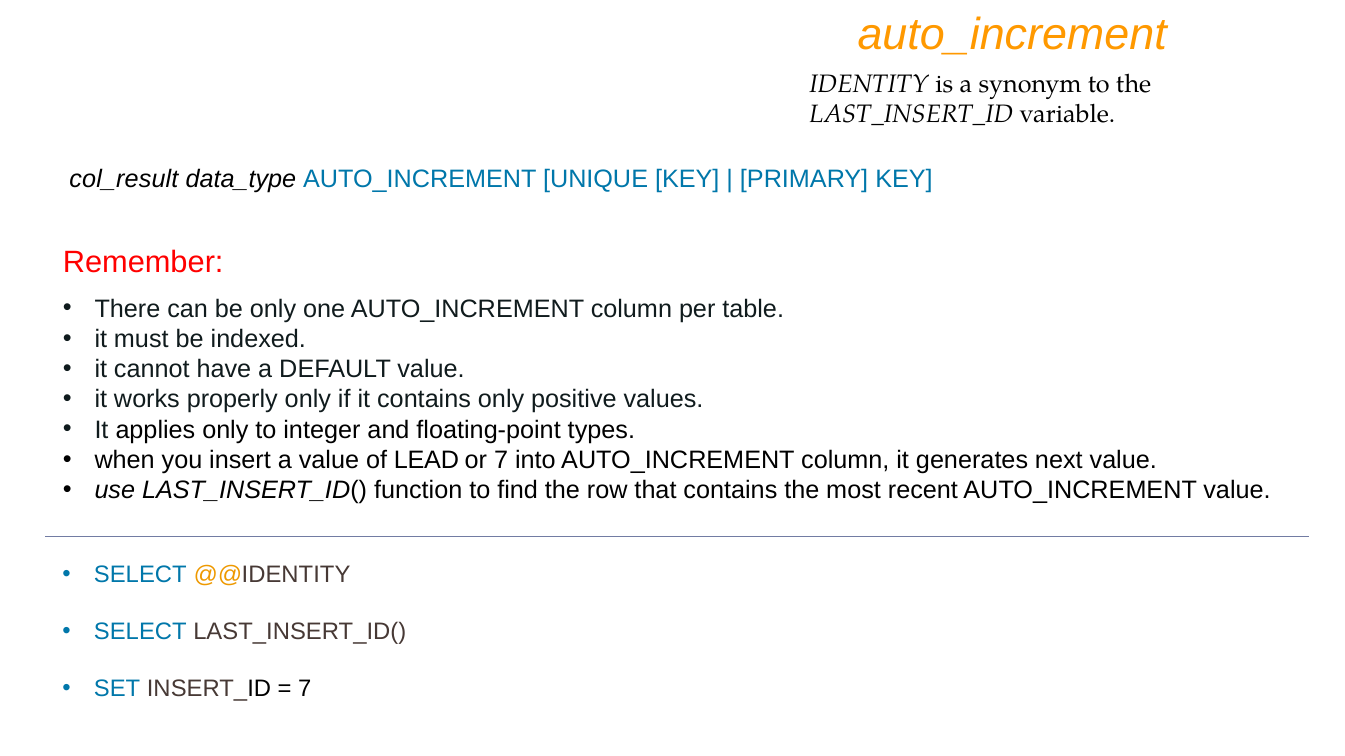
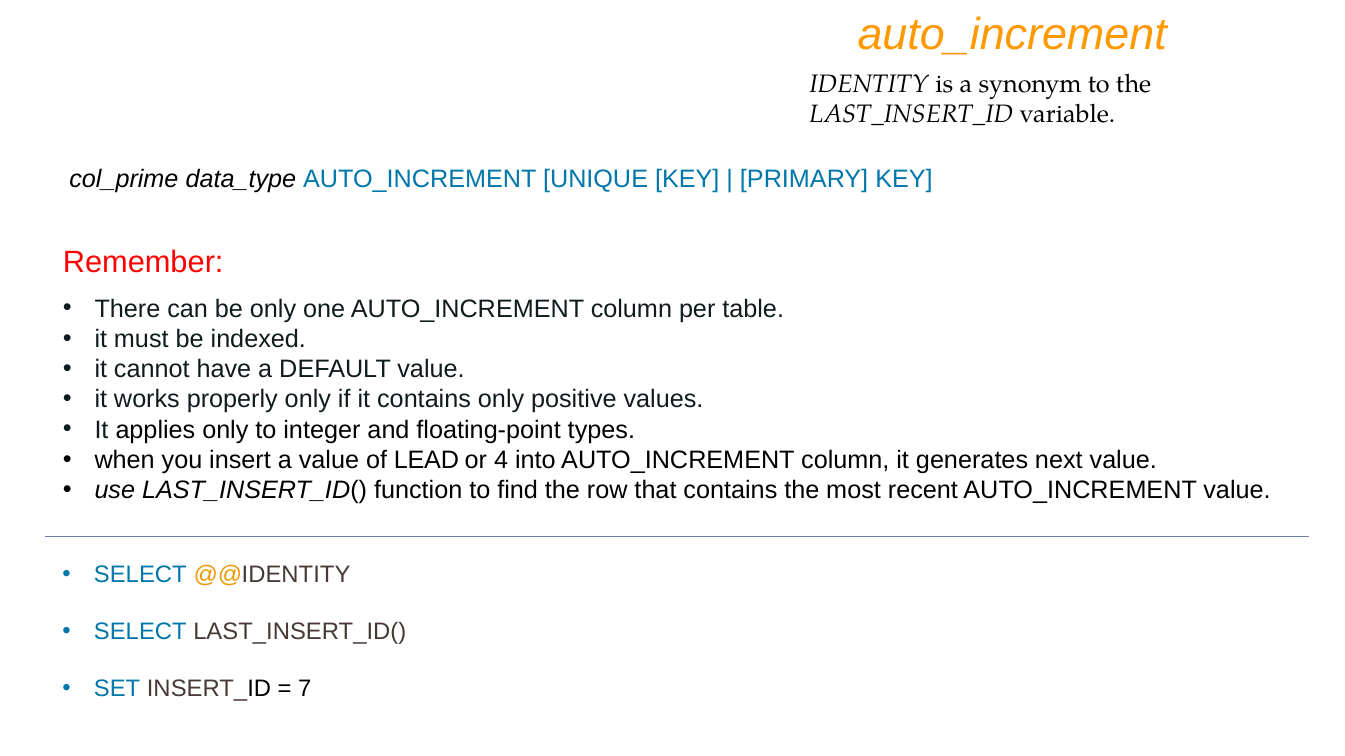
col_result: col_result -> col_prime
or 7: 7 -> 4
